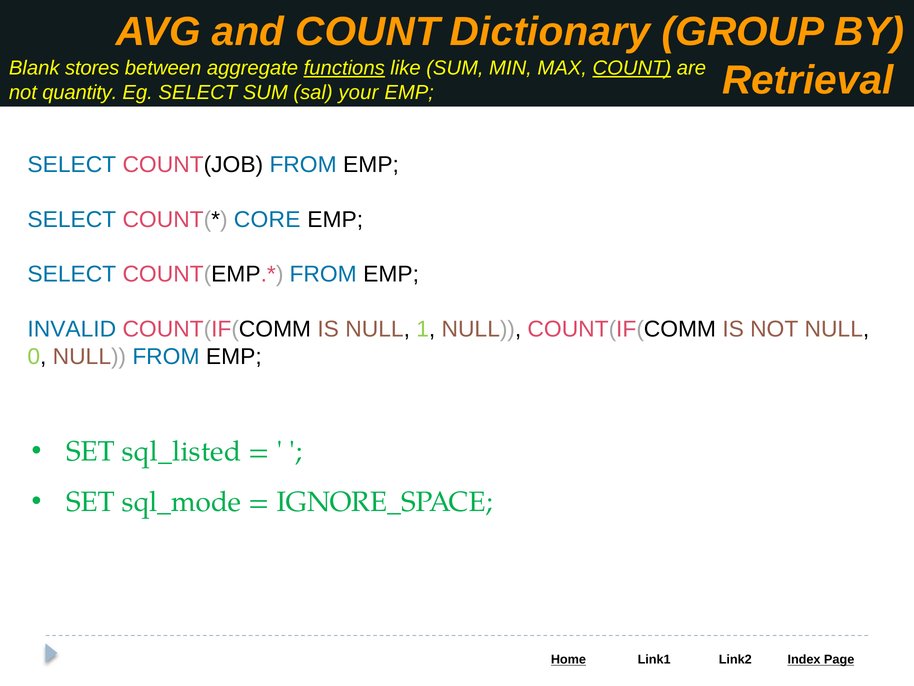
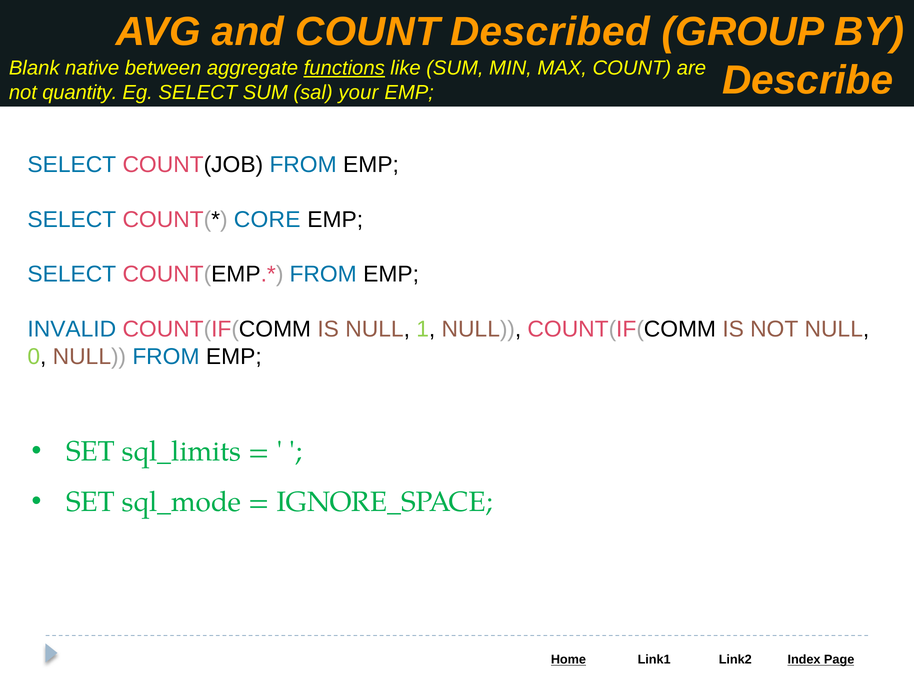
Dictionary: Dictionary -> Described
stores: stores -> native
COUNT at (632, 68) underline: present -> none
Retrieval: Retrieval -> Describe
sql_listed: sql_listed -> sql_limits
